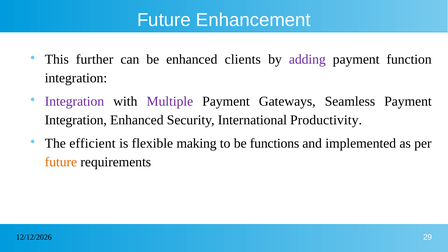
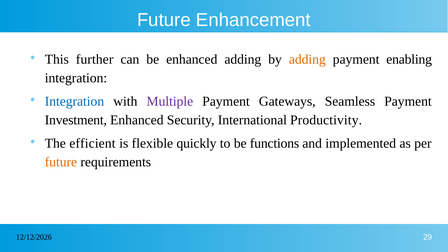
enhanced clients: clients -> adding
adding at (307, 60) colour: purple -> orange
function: function -> enabling
Integration at (74, 102) colour: purple -> blue
Integration at (76, 120): Integration -> Investment
making: making -> quickly
